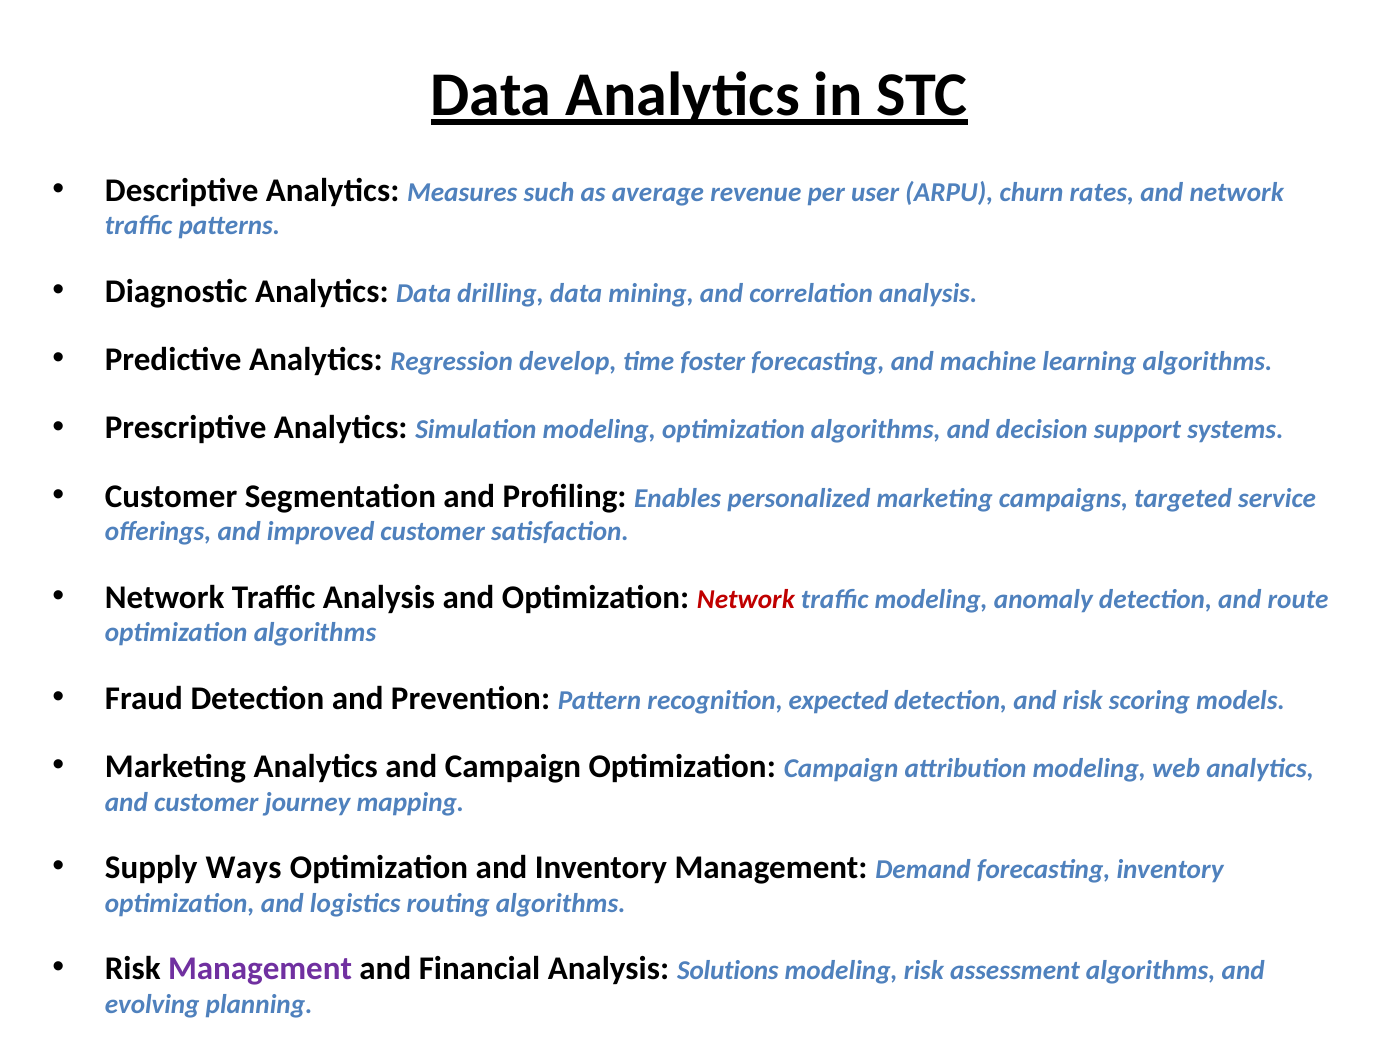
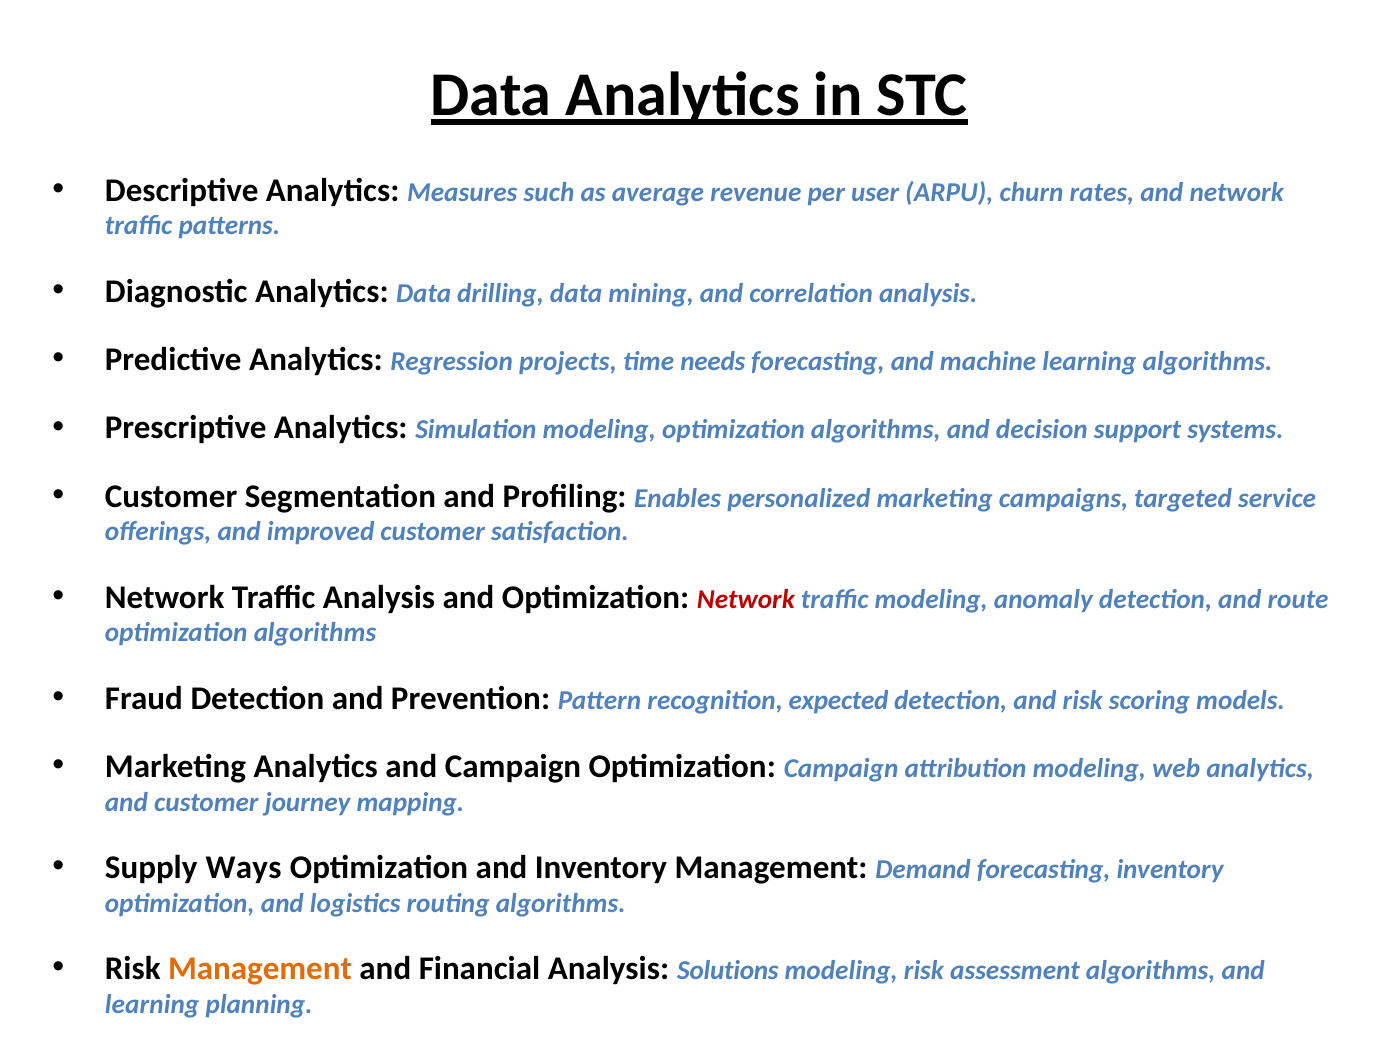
develop: develop -> projects
foster: foster -> needs
Management at (260, 969) colour: purple -> orange
evolving at (152, 1004): evolving -> learning
